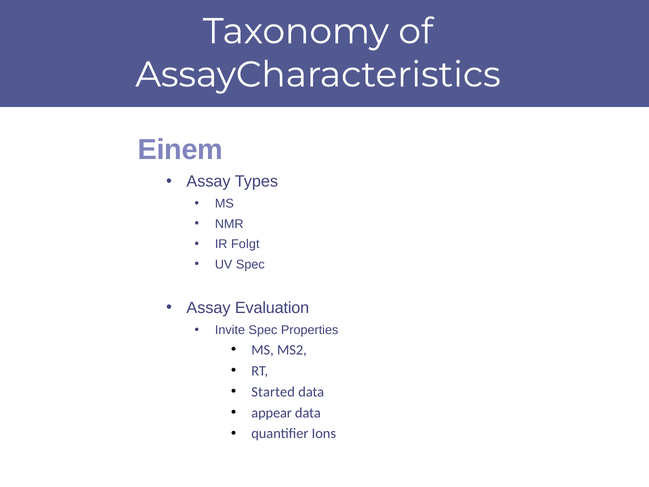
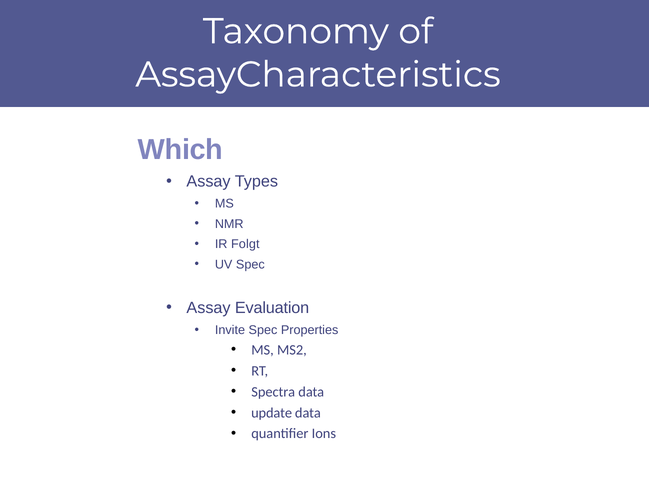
Einem: Einem -> Which
Started: Started -> Spectra
appear: appear -> update
